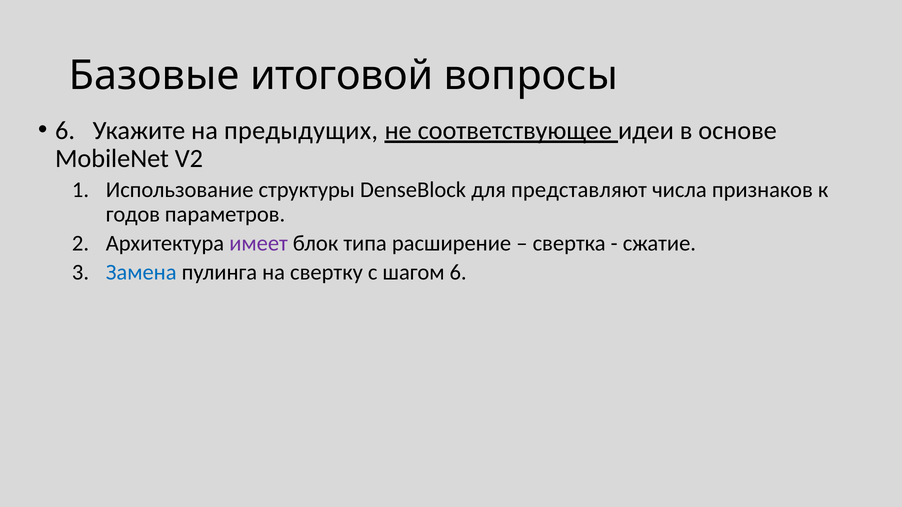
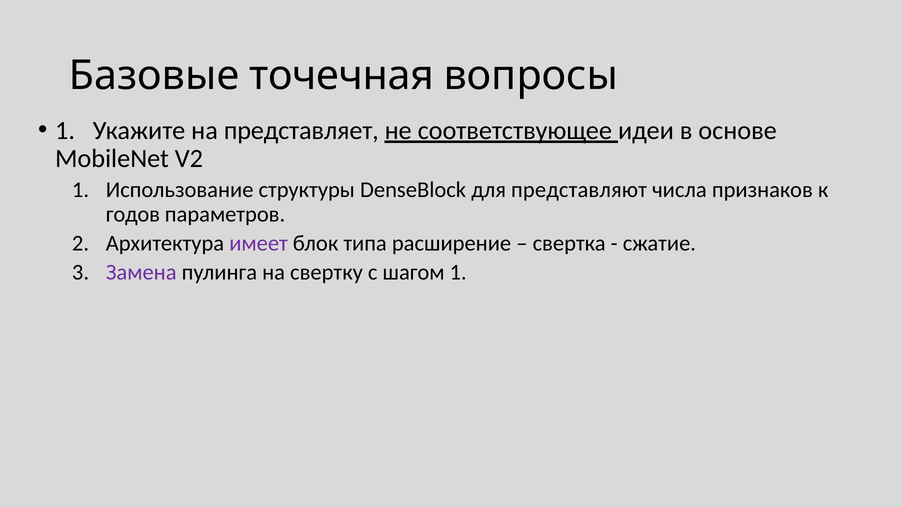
итоговой: итоговой -> точечная
6 at (65, 130): 6 -> 1
предыдущих: предыдущих -> представляет
Замена colour: blue -> purple
шагом 6: 6 -> 1
